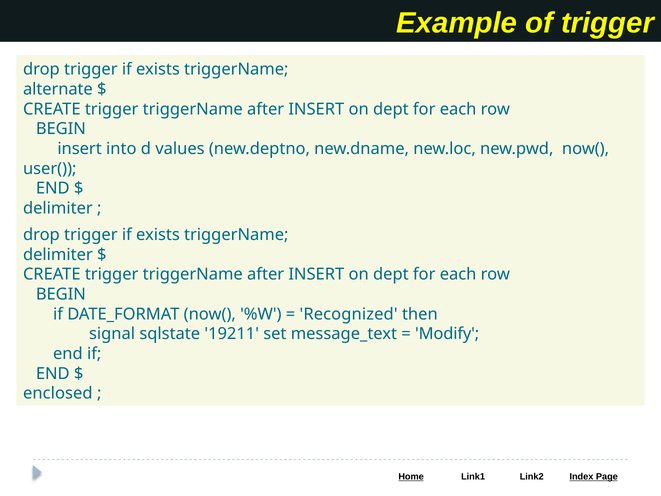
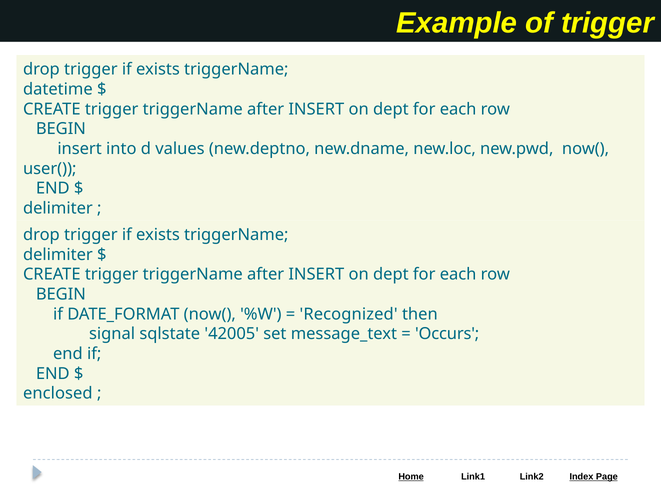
alternate: alternate -> datetime
19211: 19211 -> 42005
Modify: Modify -> Occurs
